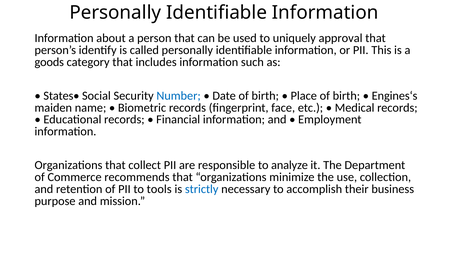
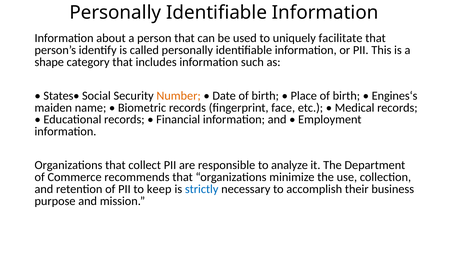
approval: approval -> facilitate
goods: goods -> shape
Number colour: blue -> orange
tools: tools -> keep
